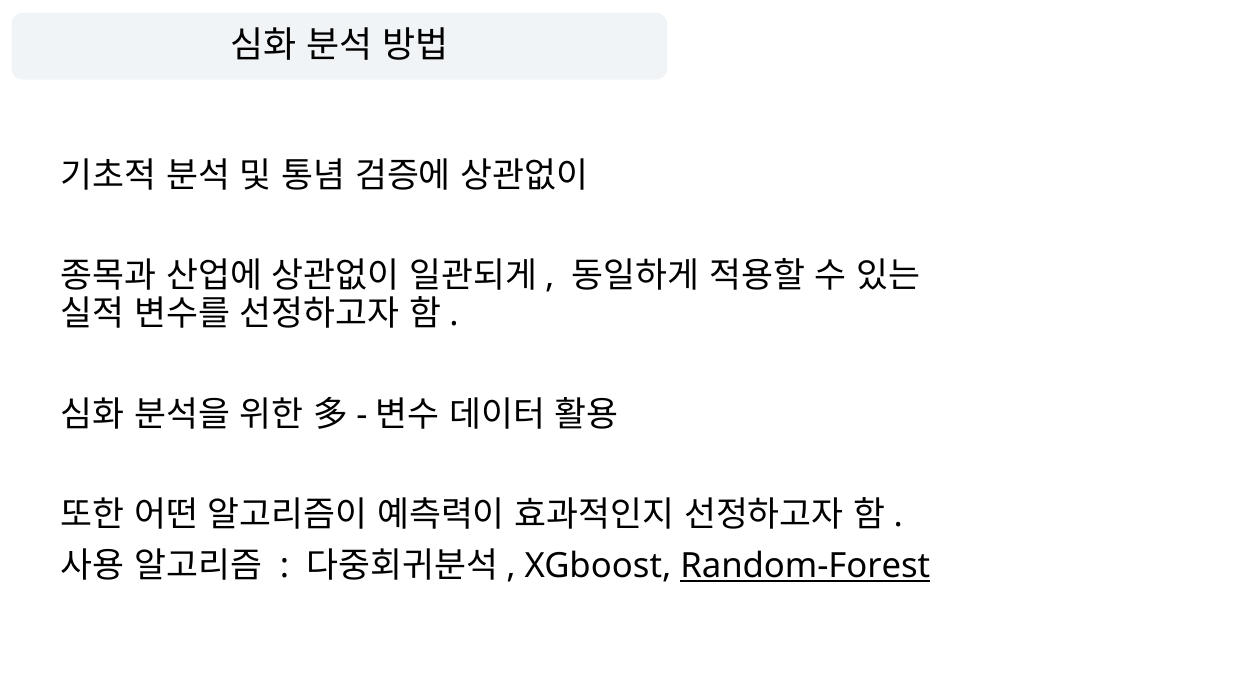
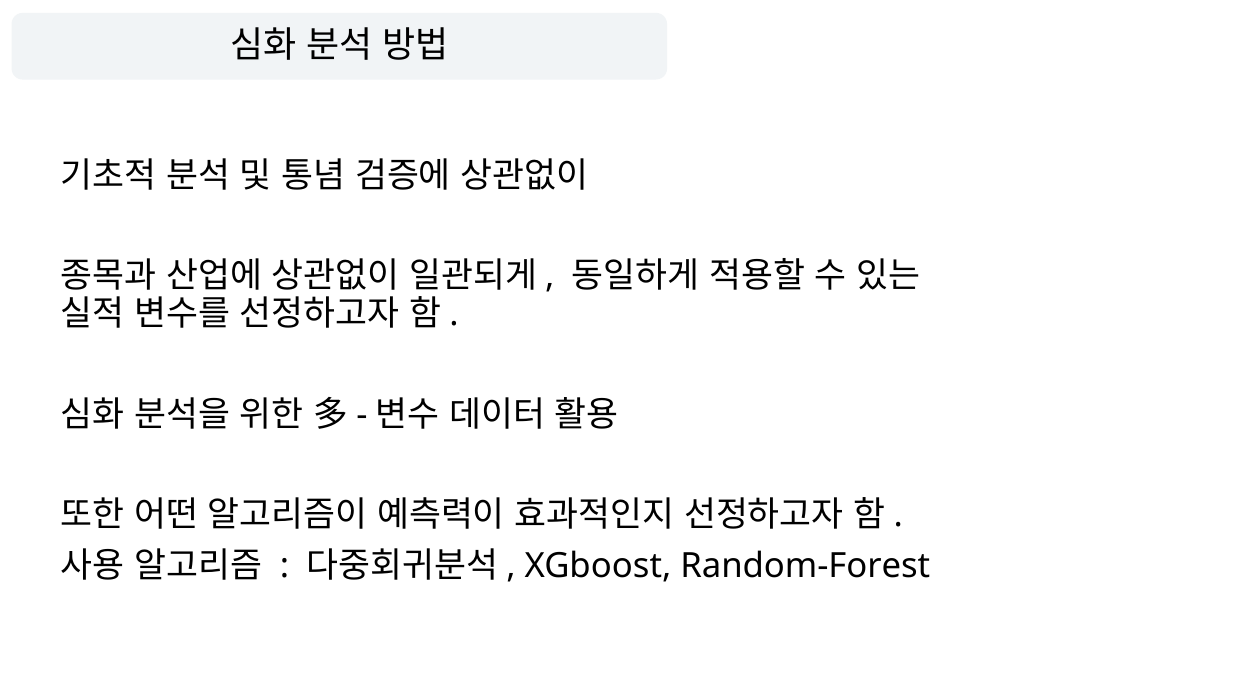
Random-Forest underline: present -> none
